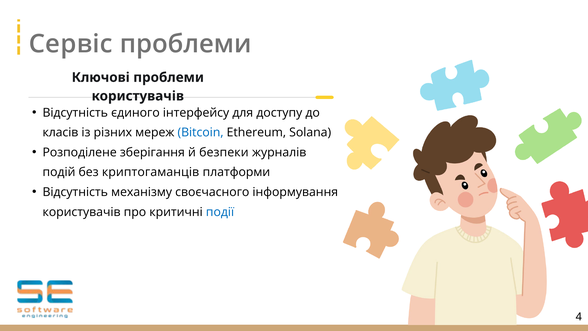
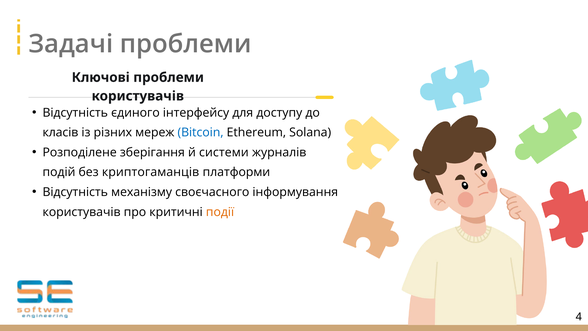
Сервіс: Сервіс -> Задачі
безпеки: безпеки -> системи
події colour: blue -> orange
